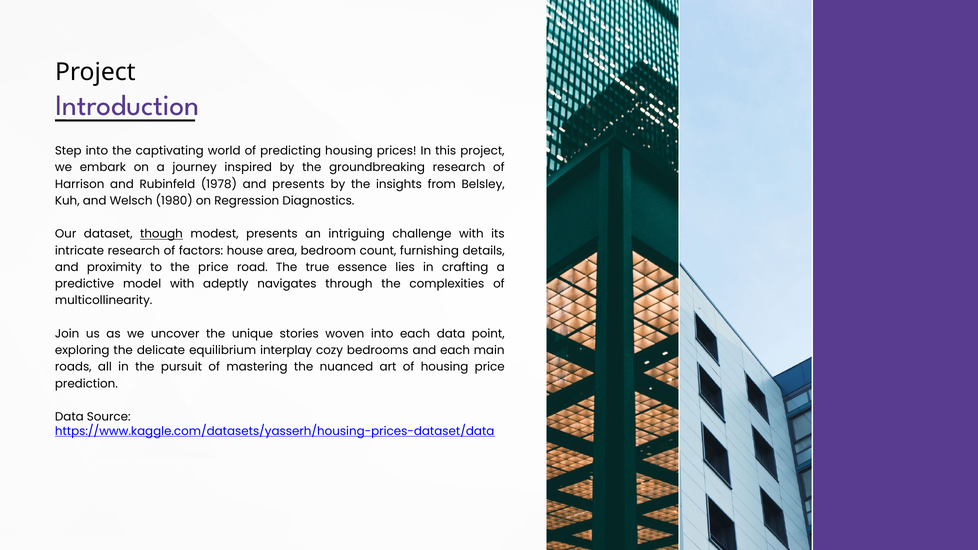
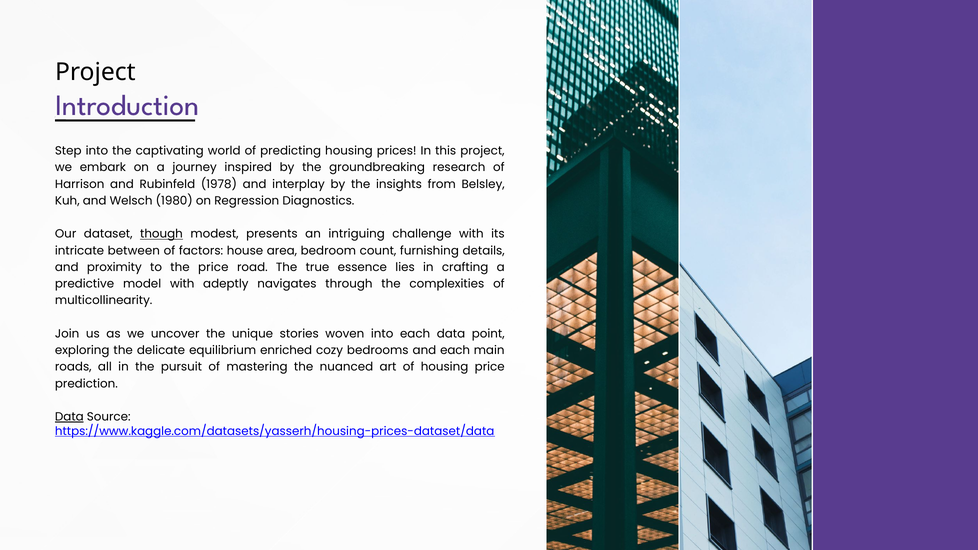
and presents: presents -> interplay
intricate research: research -> between
interplay: interplay -> enriched
Data at (69, 417) underline: none -> present
